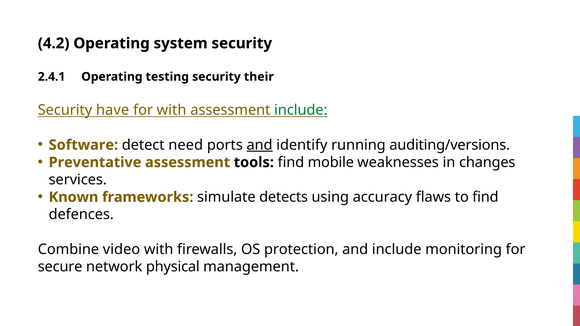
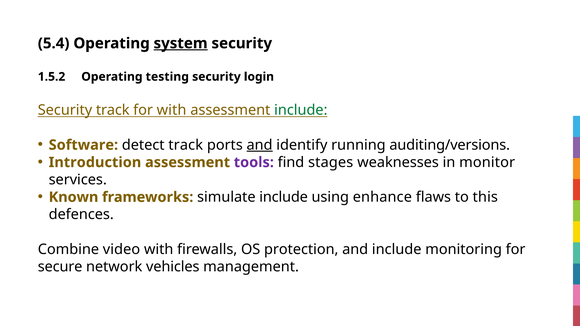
4.2: 4.2 -> 5.4
system underline: none -> present
2.4.1: 2.4.1 -> 1.5.2
their: their -> login
Security have: have -> track
detect need: need -> track
Preventative: Preventative -> Introduction
tools colour: black -> purple
mobile: mobile -> stages
changes: changes -> monitor
simulate detects: detects -> include
accuracy: accuracy -> enhance
to find: find -> this
physical: physical -> vehicles
